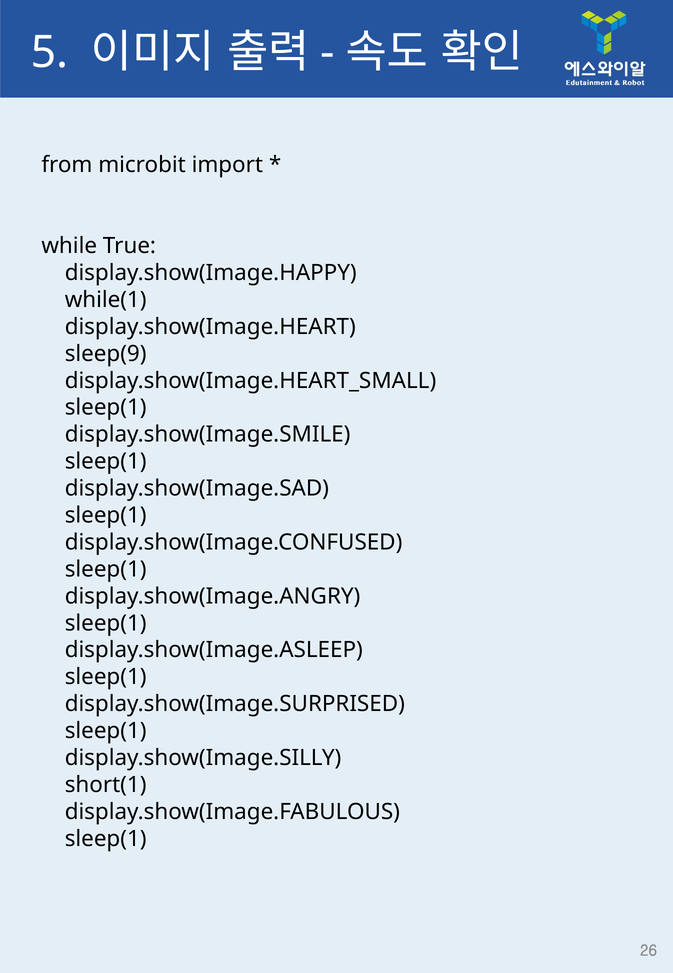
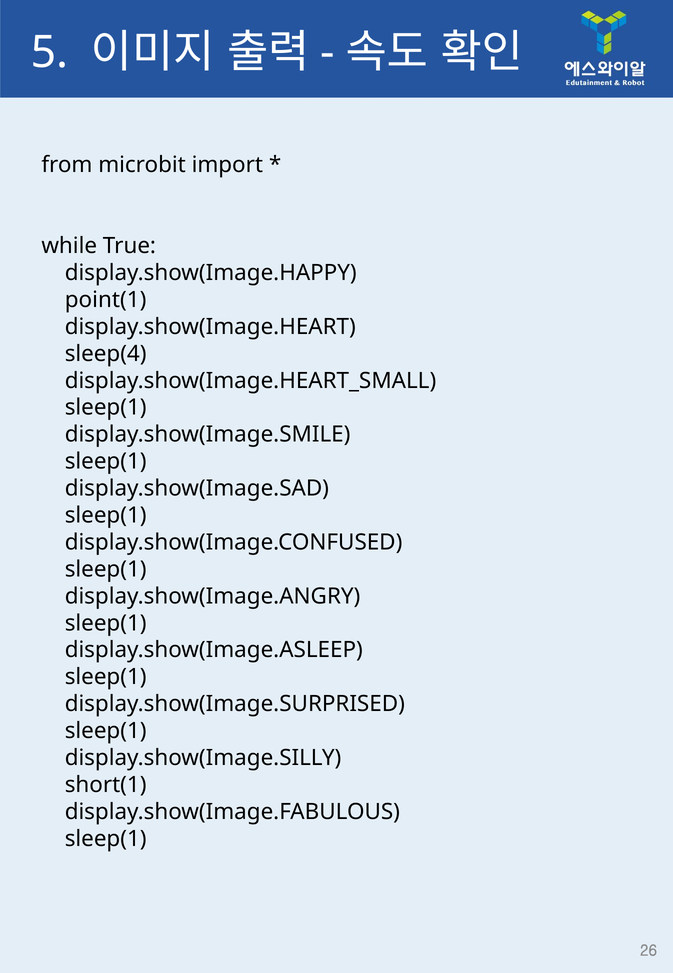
while(1: while(1 -> point(1
sleep(9: sleep(9 -> sleep(4
